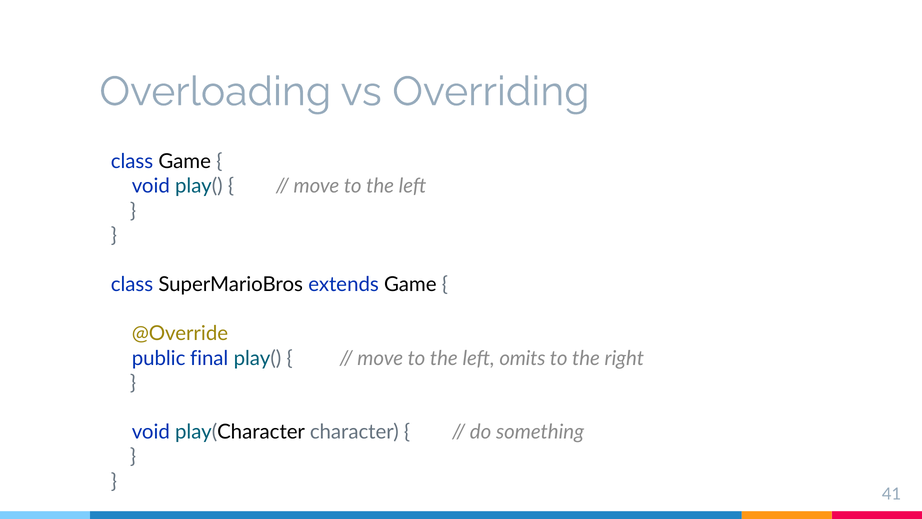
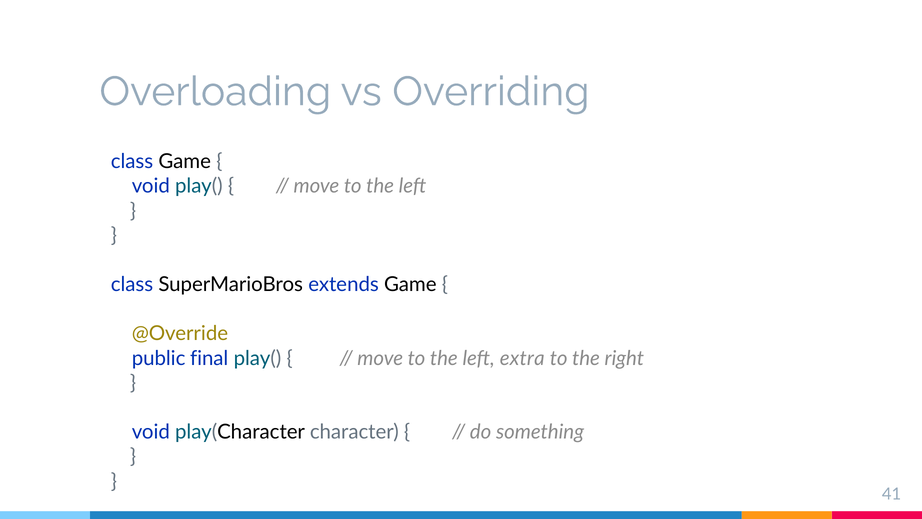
omits: omits -> extra
